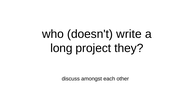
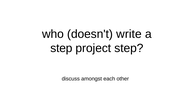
long at (61, 48): long -> step
project they: they -> step
